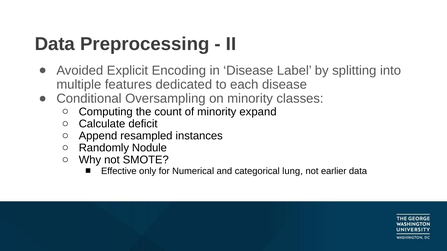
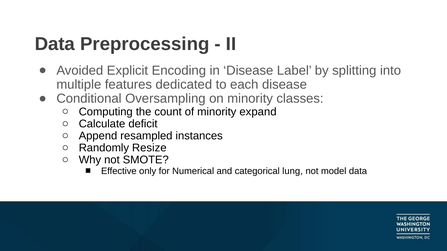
Nodule: Nodule -> Resize
earlier: earlier -> model
